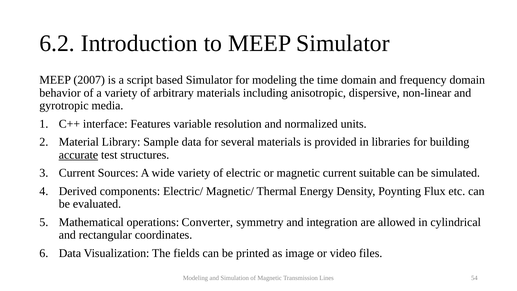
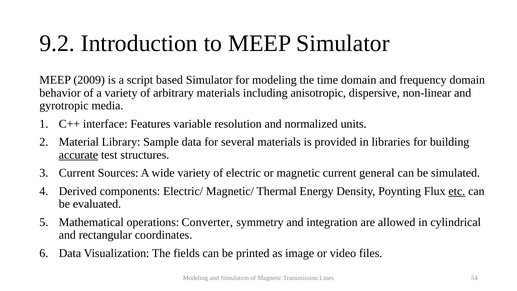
6.2: 6.2 -> 9.2
2007: 2007 -> 2009
suitable: suitable -> general
etc underline: none -> present
